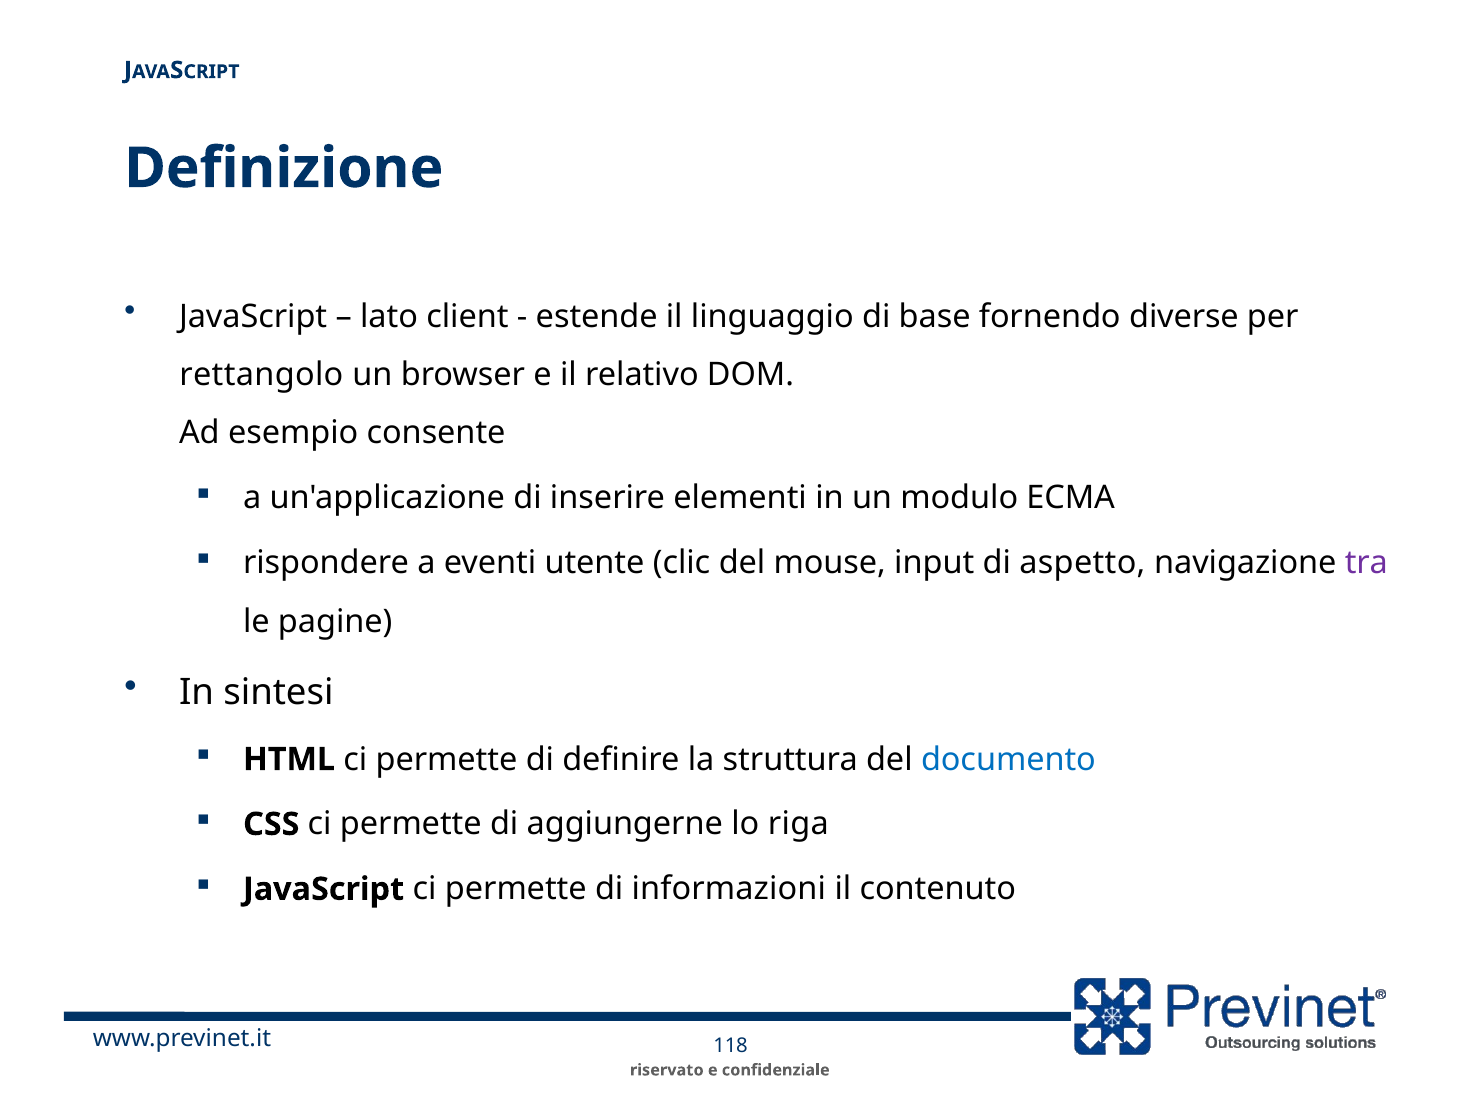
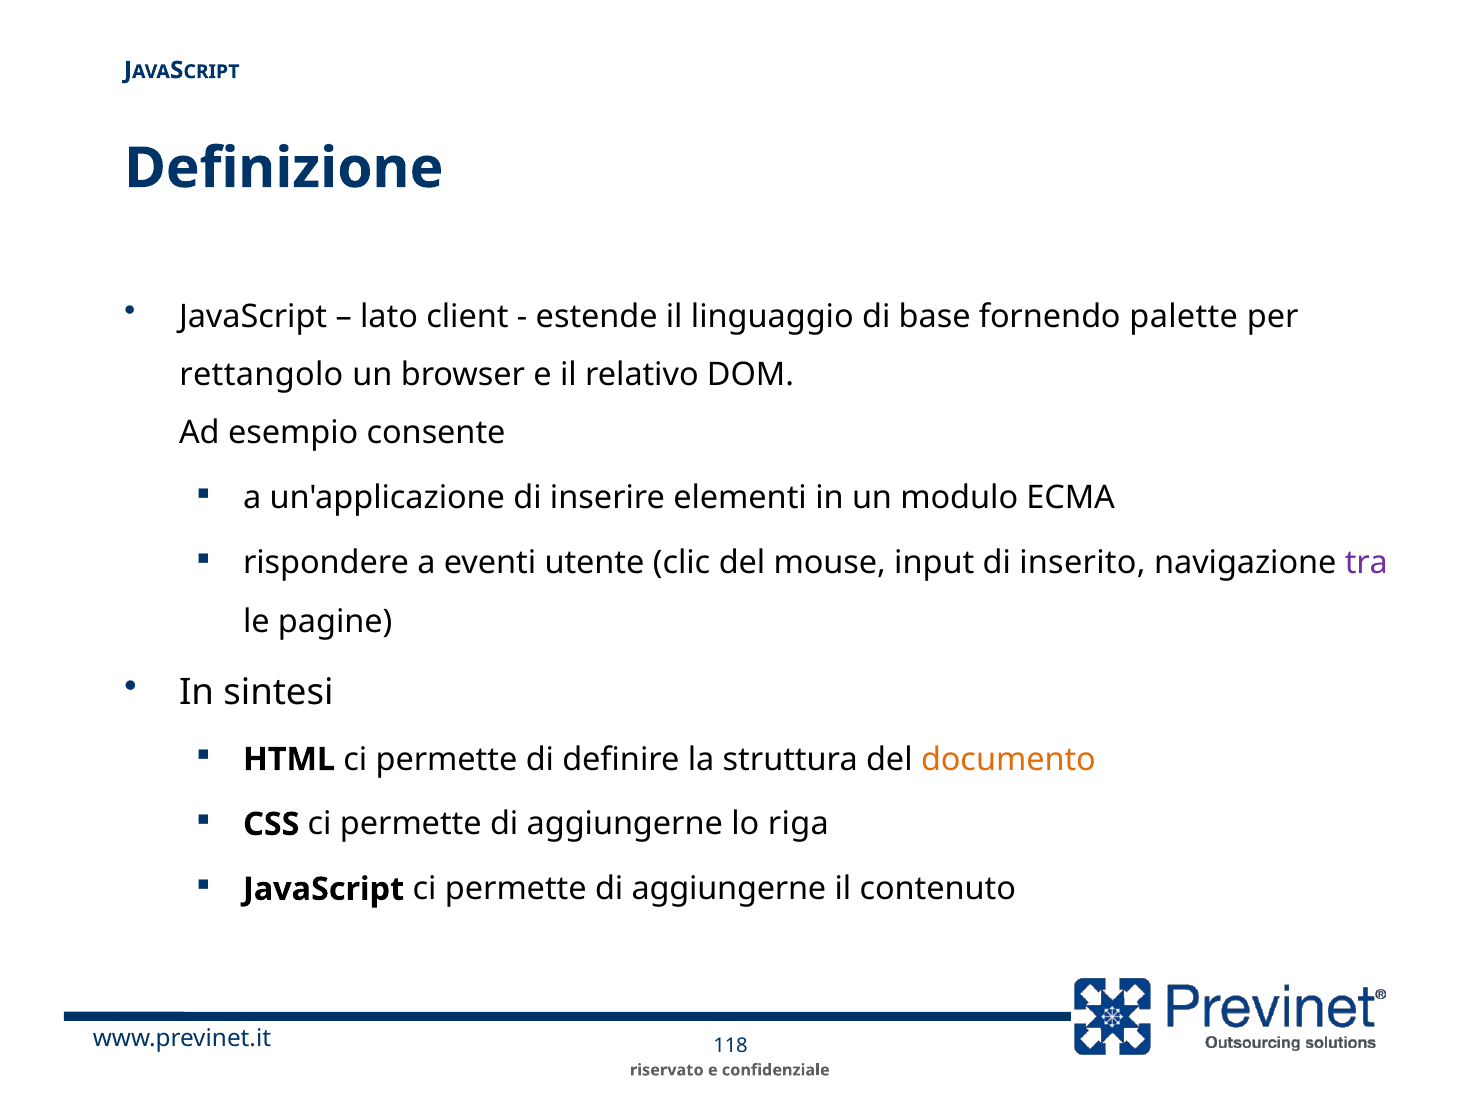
diverse: diverse -> palette
aspetto: aspetto -> inserito
documento colour: blue -> orange
informazioni at (729, 890): informazioni -> aggiungerne
